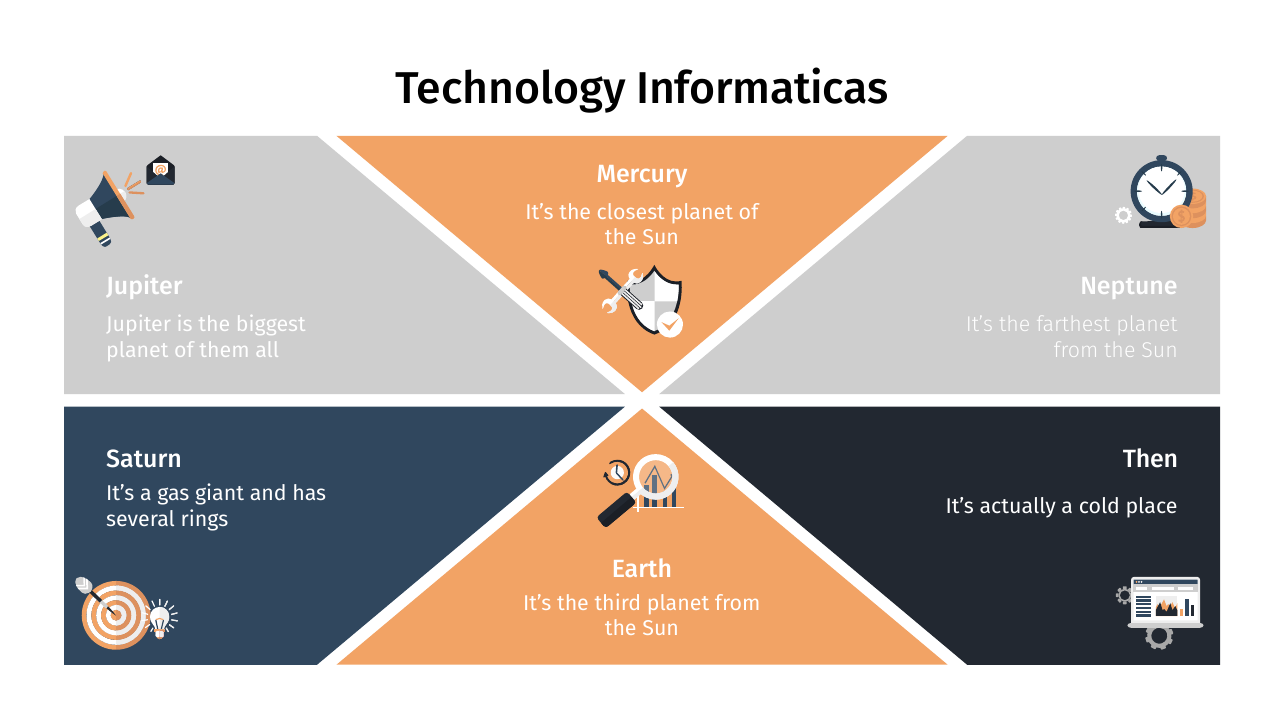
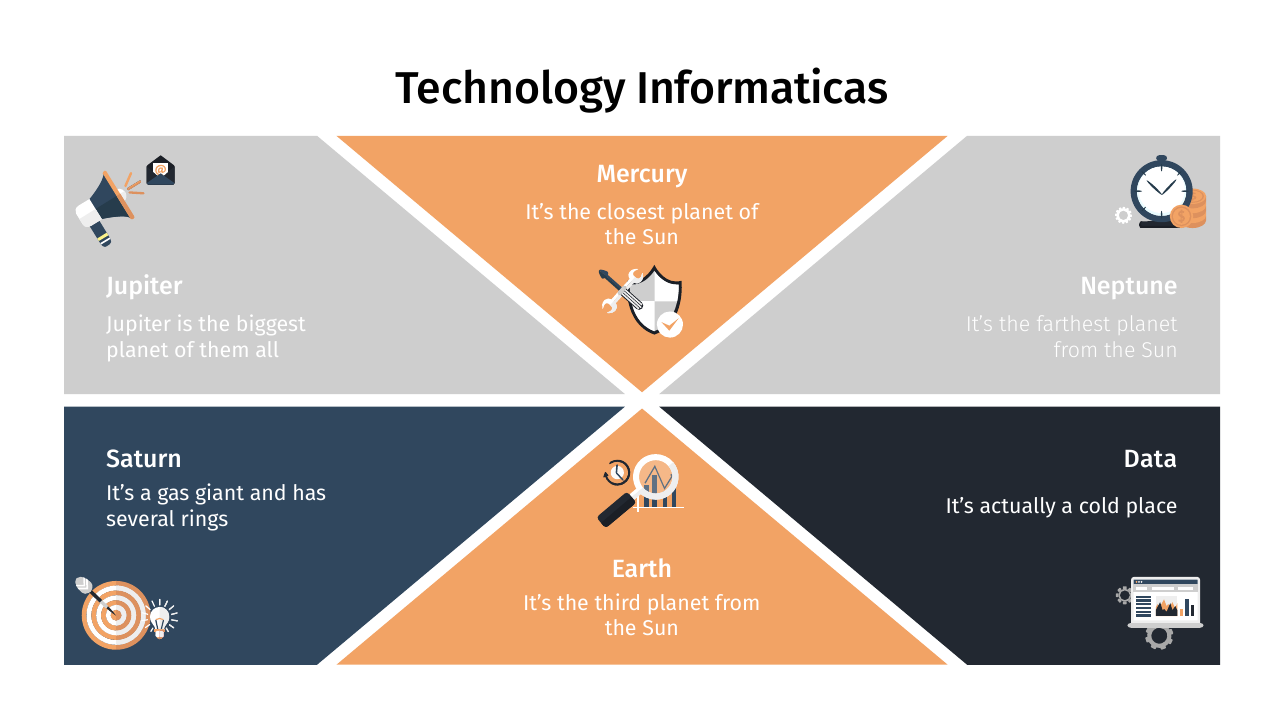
Then: Then -> Data
